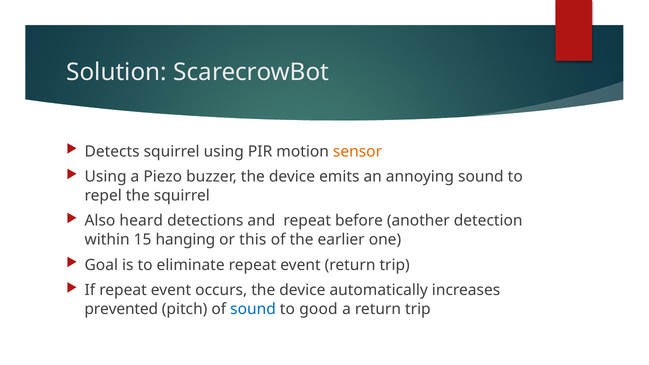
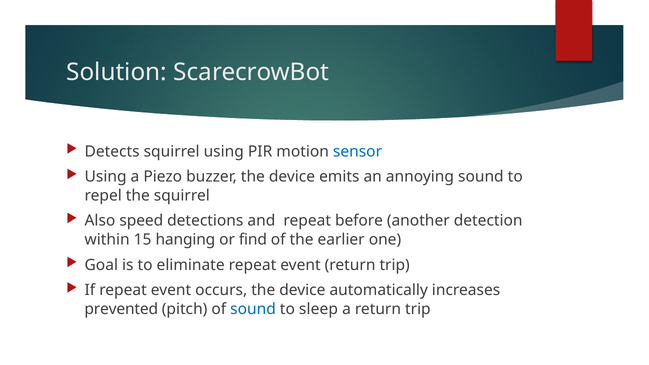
sensor colour: orange -> blue
heard: heard -> speed
this: this -> find
good: good -> sleep
